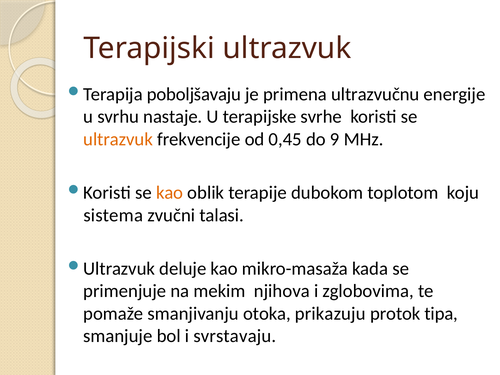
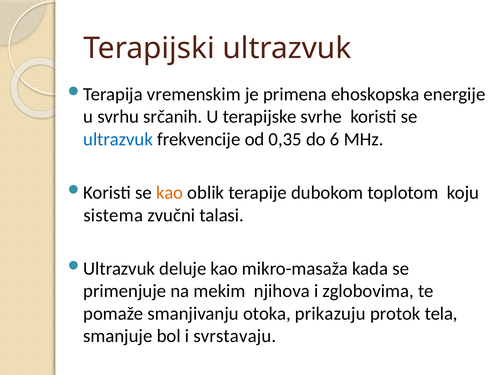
poboljšavaju: poboljšavaju -> vremenskim
ultrazvučnu: ultrazvučnu -> ehoskopska
nastaje: nastaje -> srčanih
ultrazvuk at (118, 139) colour: orange -> blue
0,45: 0,45 -> 0,35
9: 9 -> 6
tipa: tipa -> tela
